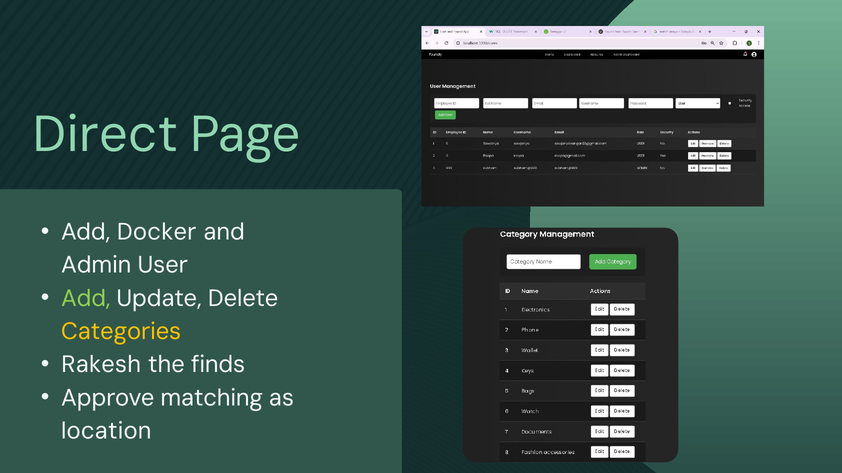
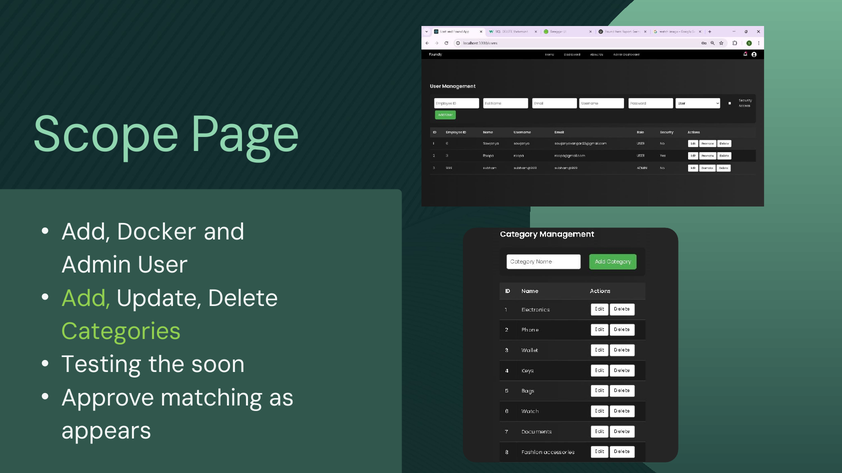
Direct: Direct -> Scope
Categories colour: yellow -> light green
Rakesh: Rakesh -> Testing
finds: finds -> soon
location: location -> appears
